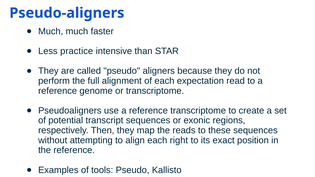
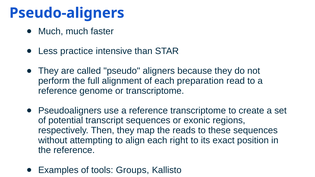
expectation: expectation -> preparation
tools Pseudo: Pseudo -> Groups
